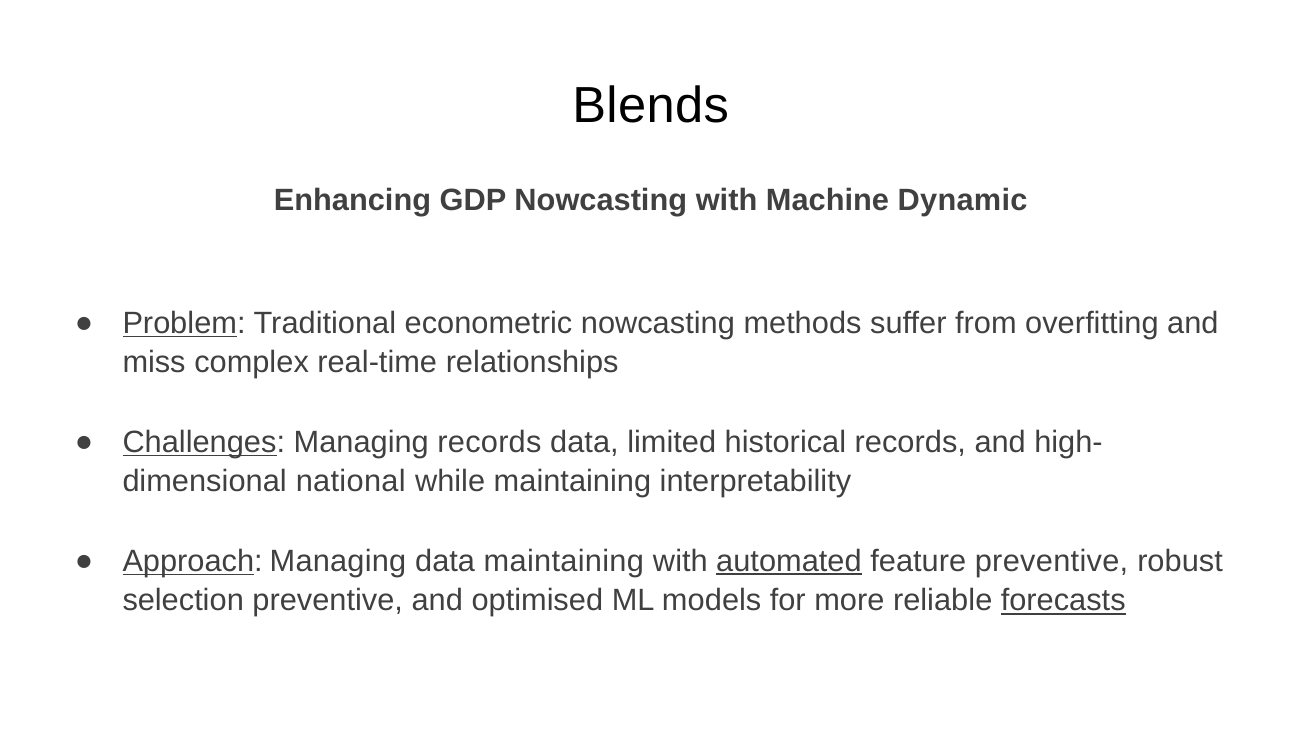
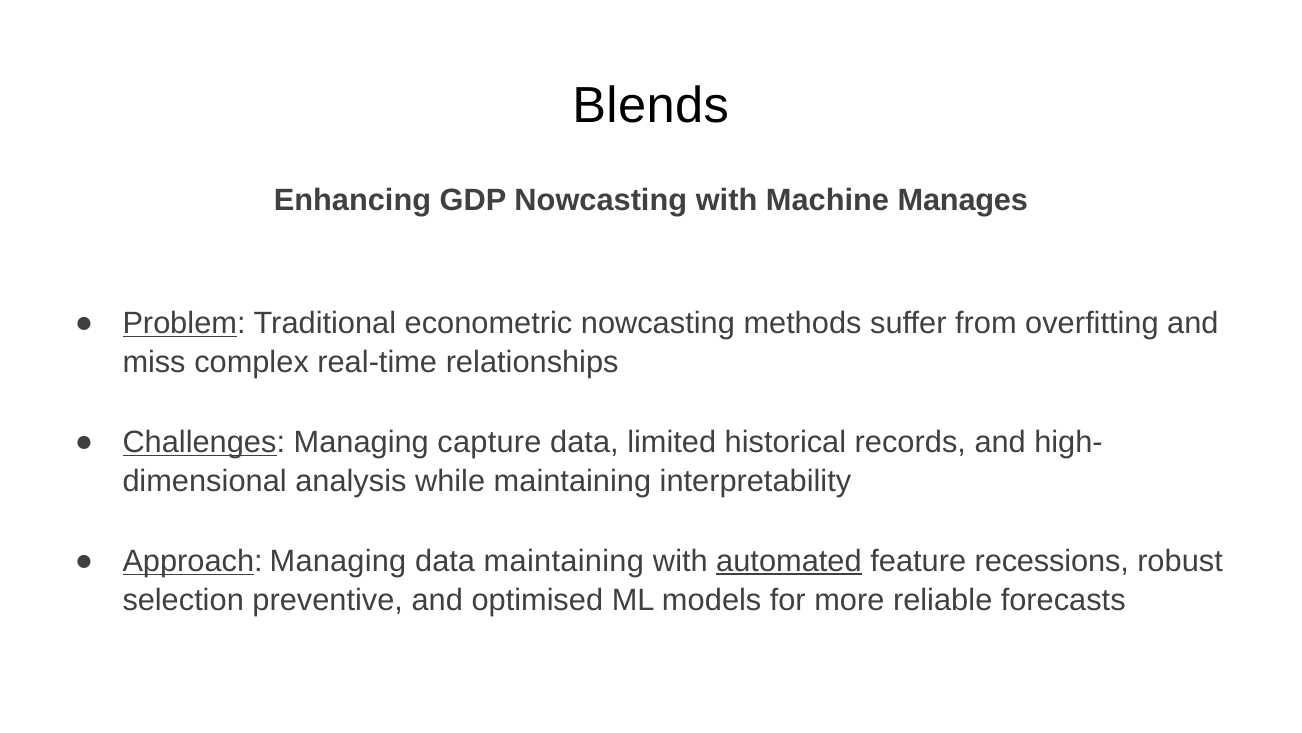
Dynamic: Dynamic -> Manages
Managing records: records -> capture
national: national -> analysis
feature preventive: preventive -> recessions
forecasts underline: present -> none
